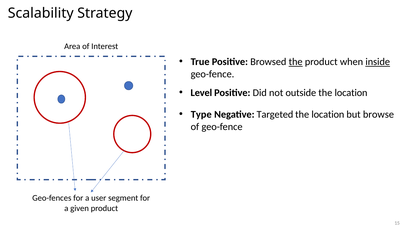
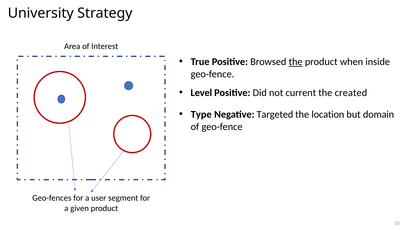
Scalability: Scalability -> University
inside underline: present -> none
outside: outside -> current
location at (351, 93): location -> created
browse: browse -> domain
